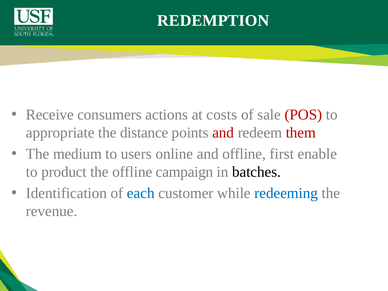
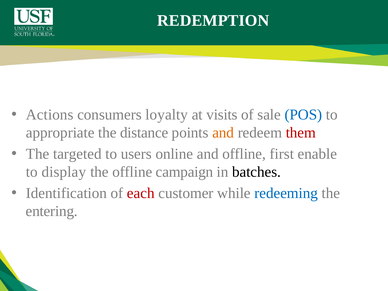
Receive: Receive -> Actions
actions: actions -> loyalty
costs: costs -> visits
POS colour: red -> blue
and at (223, 133) colour: red -> orange
medium: medium -> targeted
product: product -> display
each colour: blue -> red
revenue: revenue -> entering
